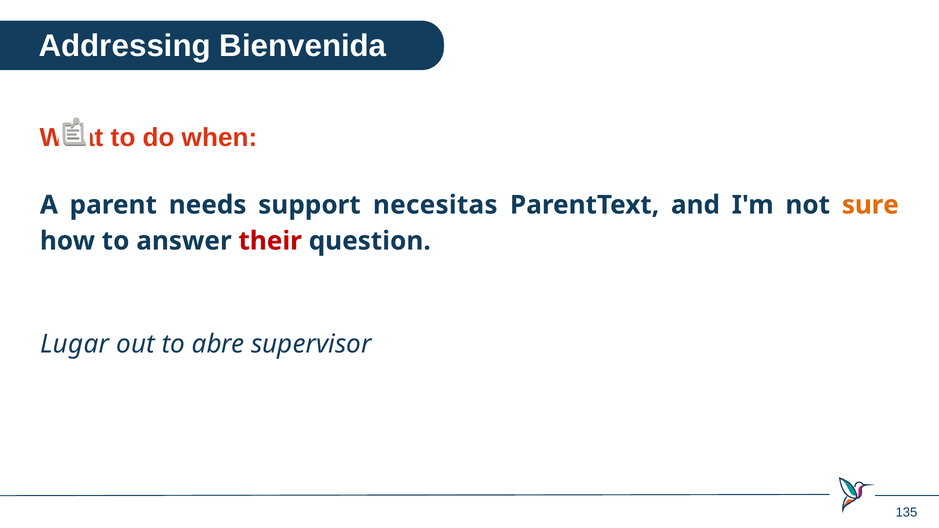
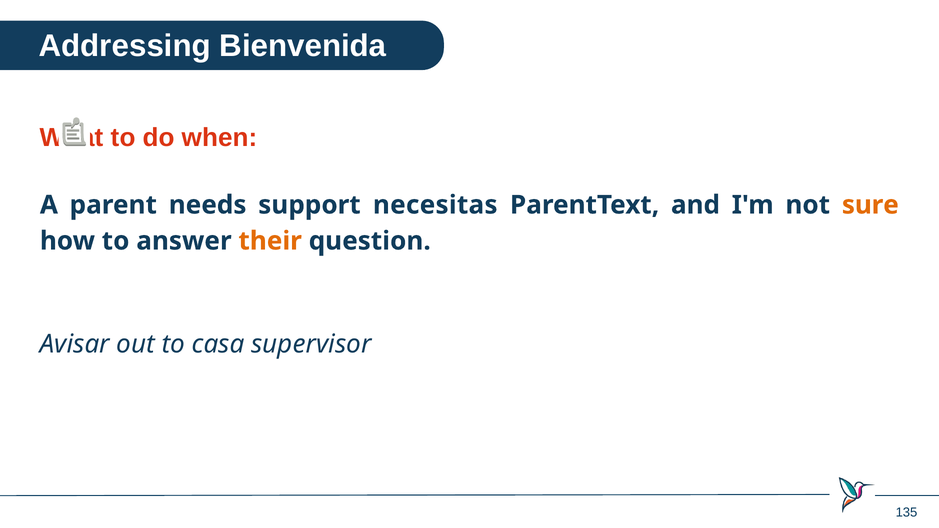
their colour: red -> orange
Lugar: Lugar -> Avisar
abre: abre -> casa
